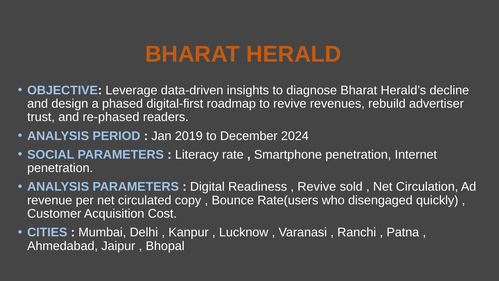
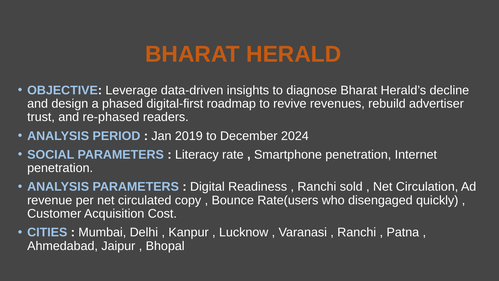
Revive at (317, 187): Revive -> Ranchi
